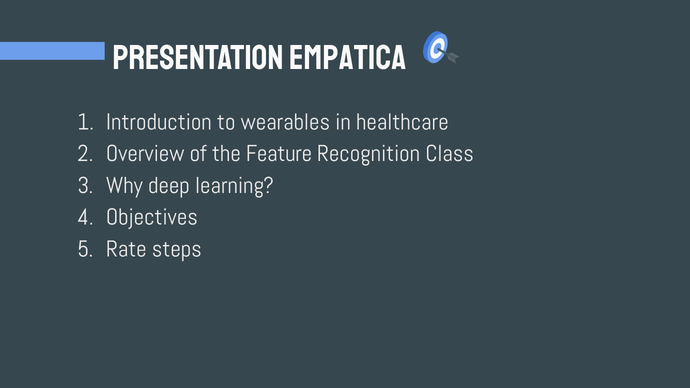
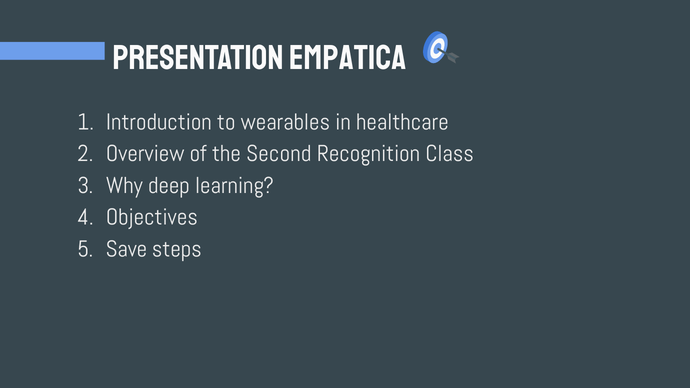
Feature: Feature -> Second
Rate: Rate -> Save
